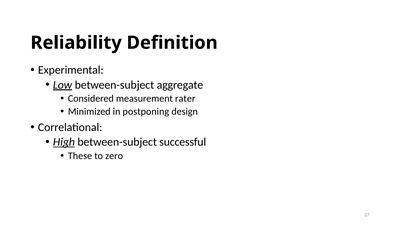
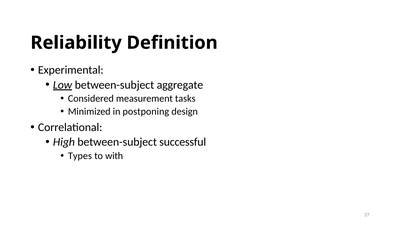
rater: rater -> tasks
High underline: present -> none
These: These -> Types
zero: zero -> with
